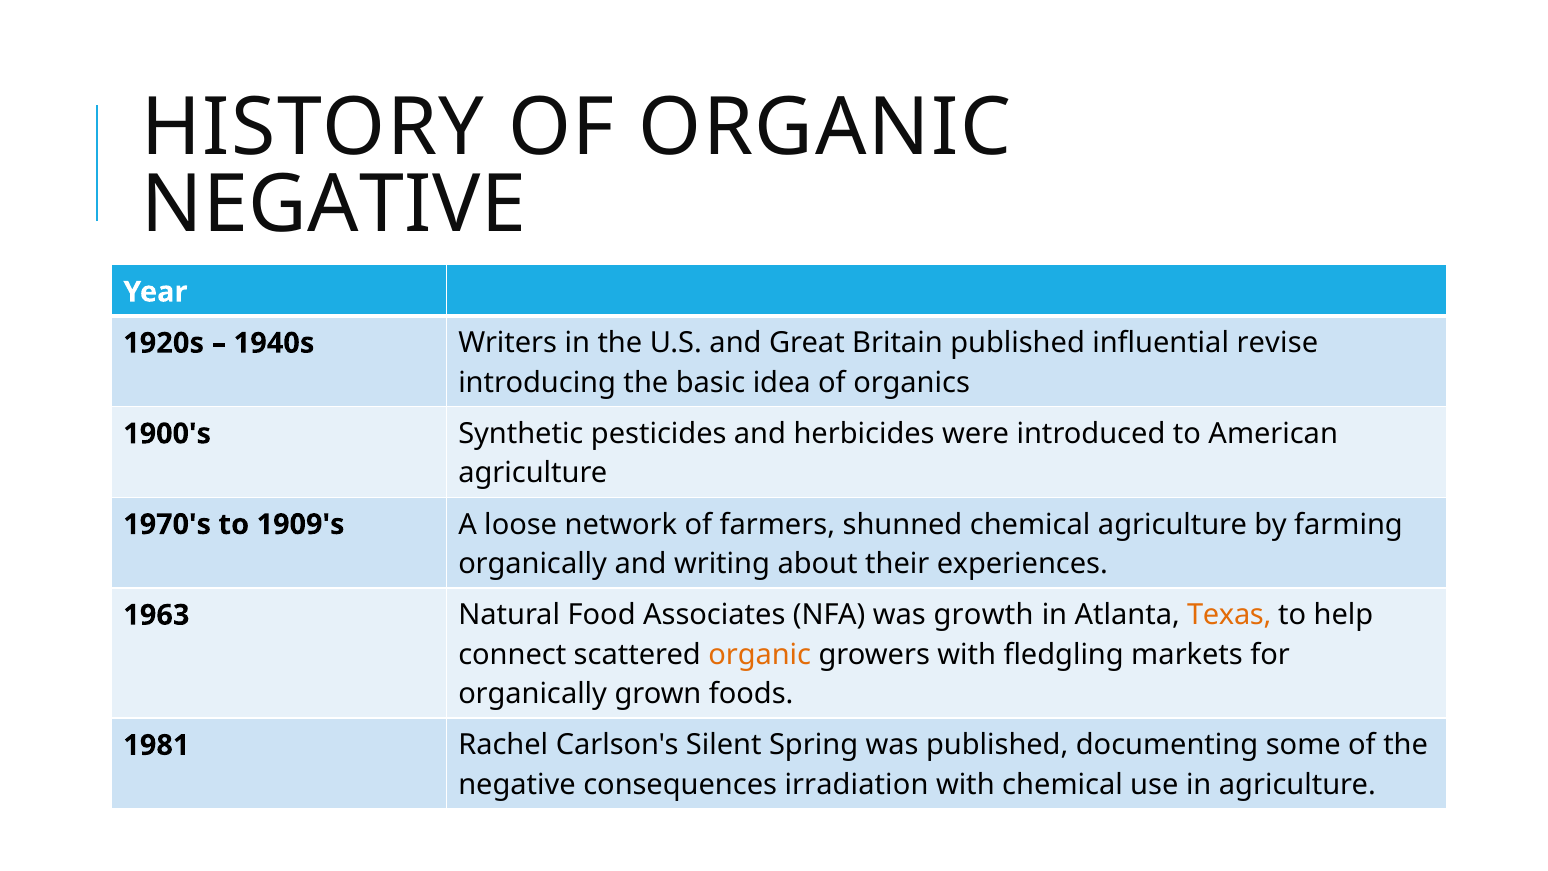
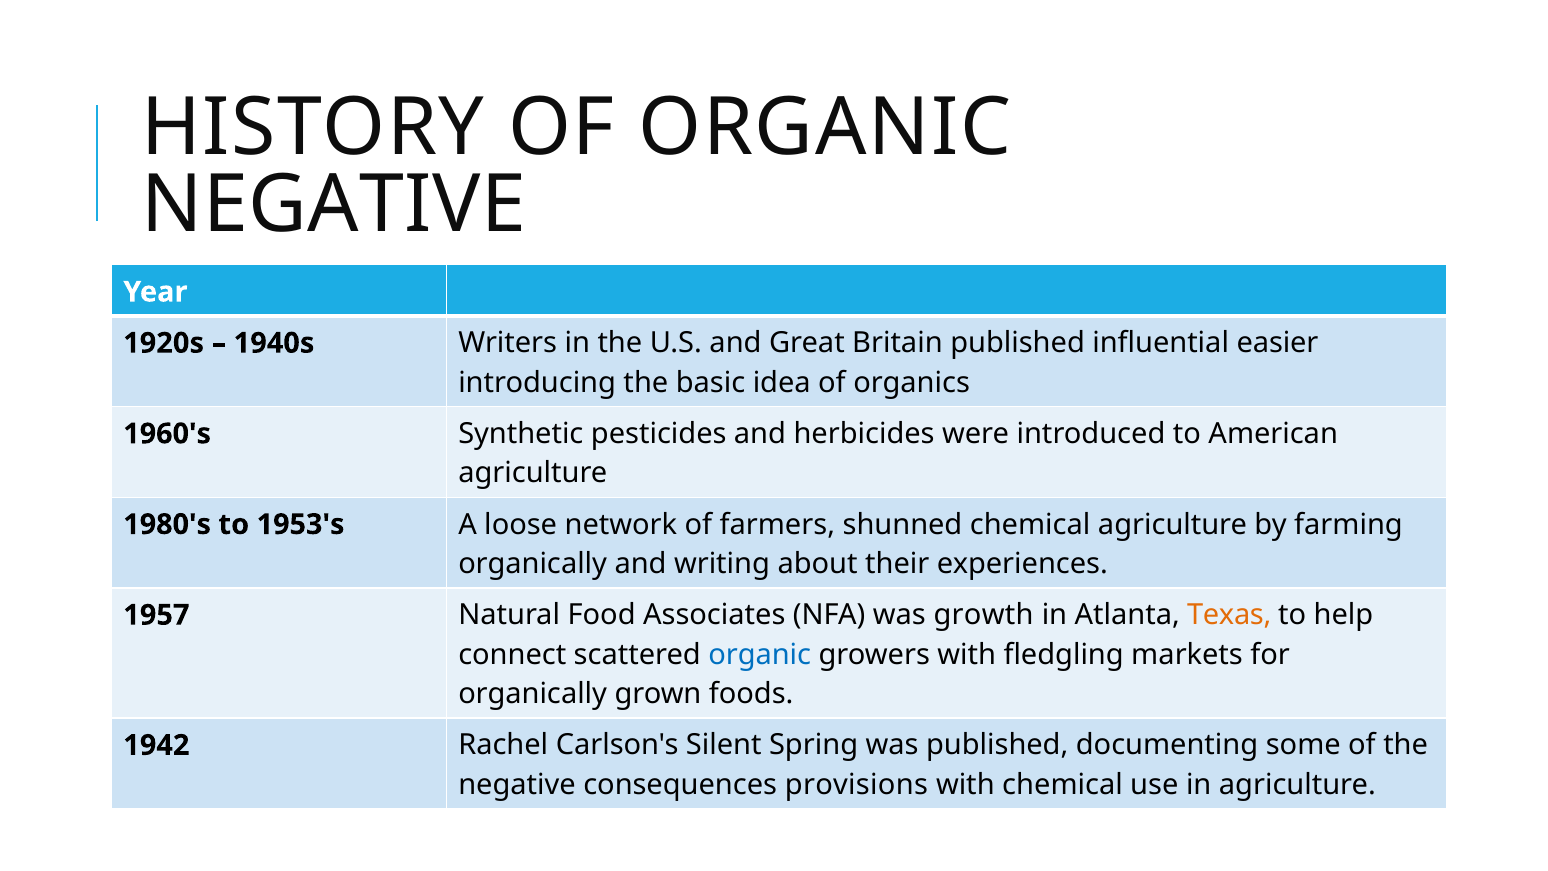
revise: revise -> easier
1900's: 1900's -> 1960's
1970's: 1970's -> 1980's
1909's: 1909's -> 1953's
1963: 1963 -> 1957
organic at (760, 654) colour: orange -> blue
1981: 1981 -> 1942
irradiation: irradiation -> provisions
